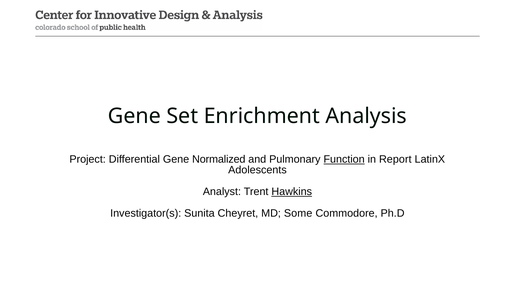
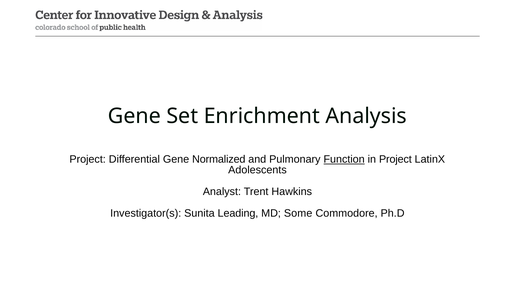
in Report: Report -> Project
Hawkins underline: present -> none
Cheyret: Cheyret -> Leading
